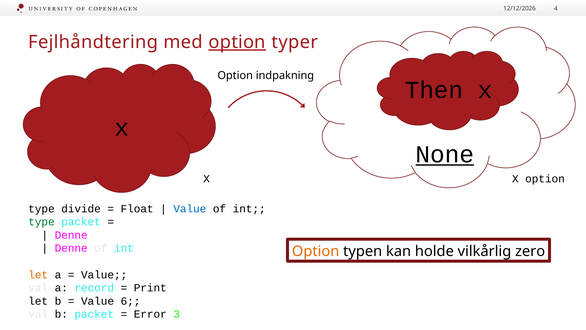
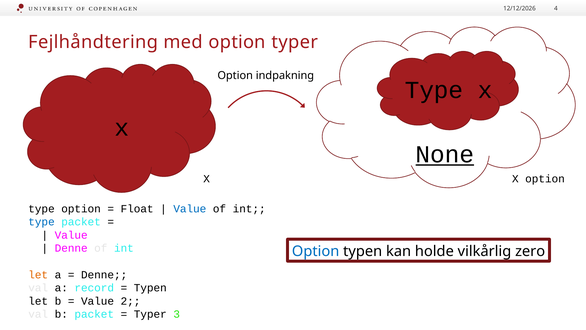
option at (237, 42) underline: present -> none
Then at (434, 90): Then -> Type
type divide: divide -> option
type at (41, 222) colour: green -> blue
Denne at (71, 235): Denne -> Value
Option at (316, 251) colour: orange -> blue
Value at (104, 274): Value -> Denne
Print at (150, 288): Print -> Typen
6: 6 -> 2
Error at (150, 314): Error -> Typer
